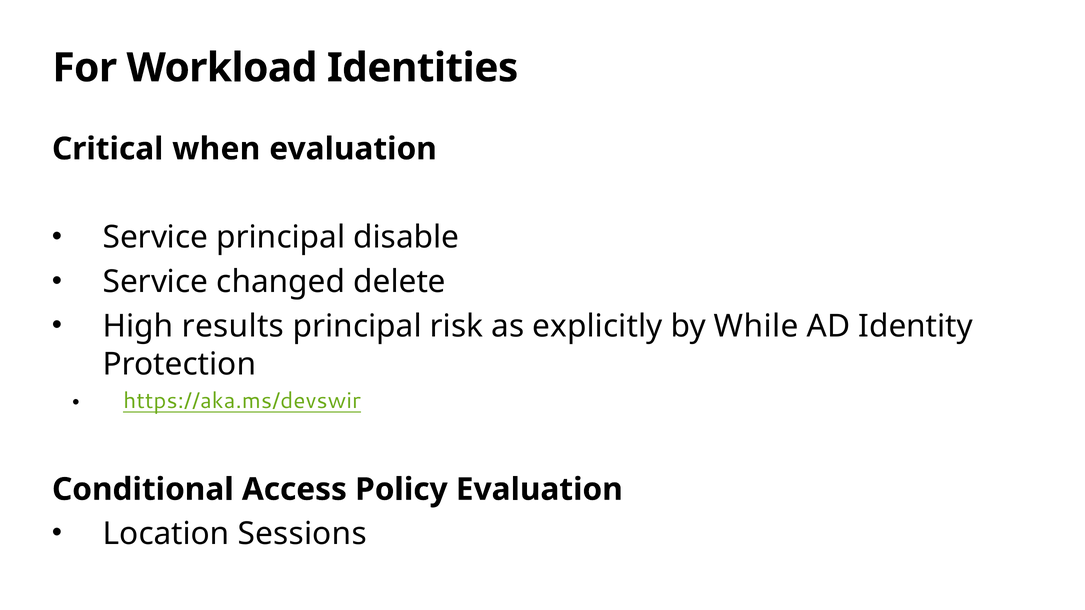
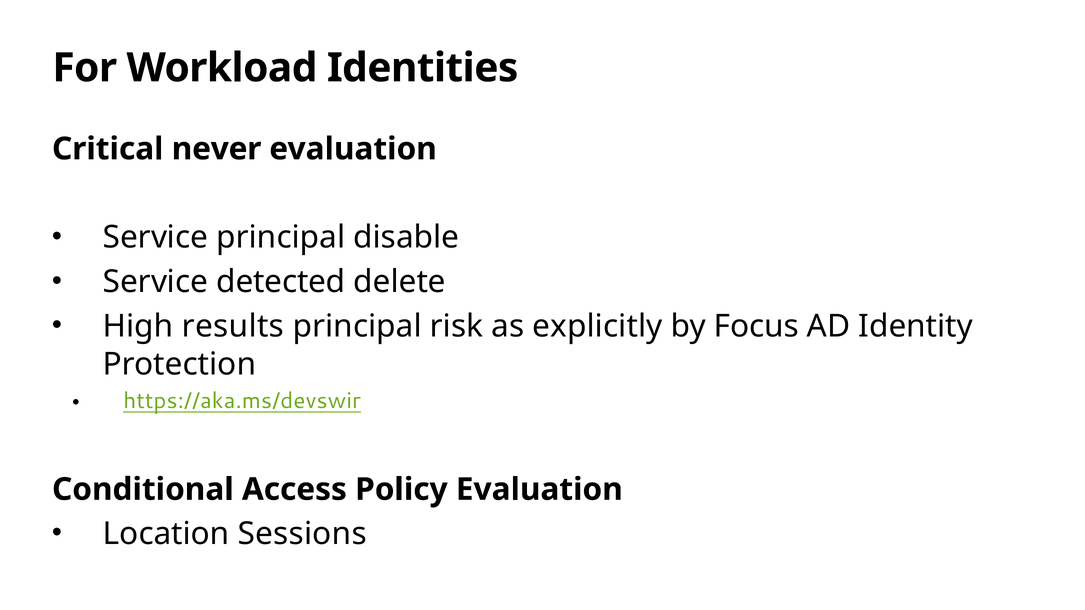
when: when -> never
changed: changed -> detected
While: While -> Focus
